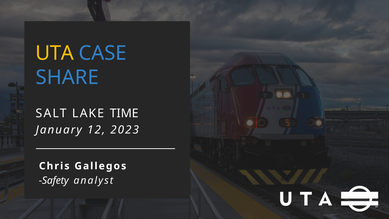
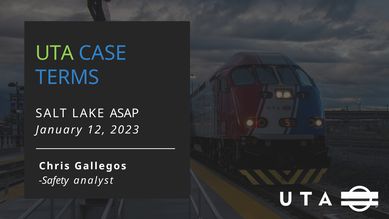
UTA colour: yellow -> light green
SHARE: SHARE -> TERMS
TIME: TIME -> ASAP
